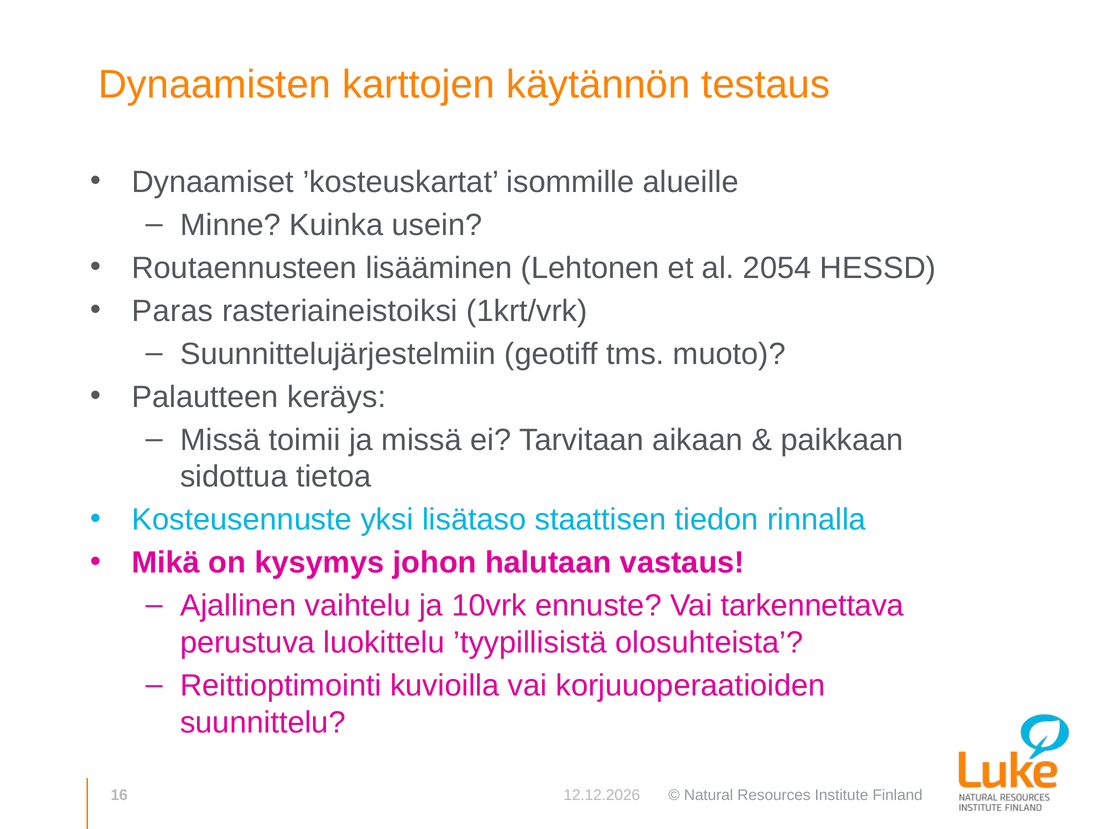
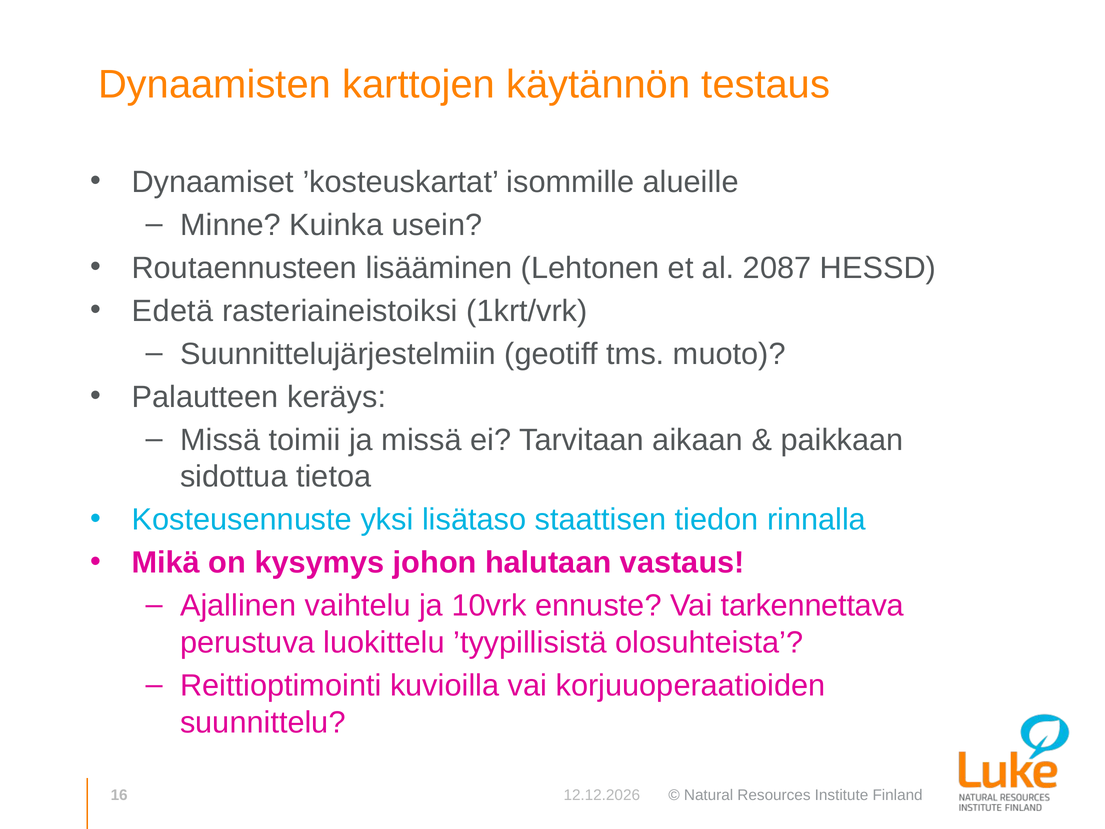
2054: 2054 -> 2087
Paras: Paras -> Edetä
